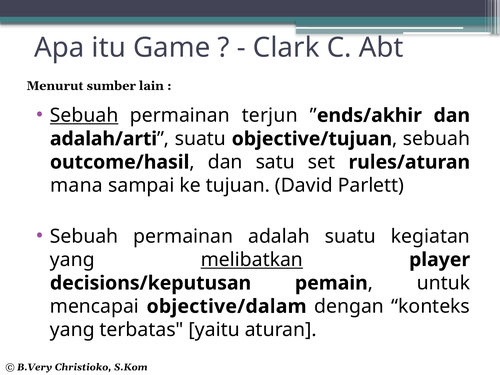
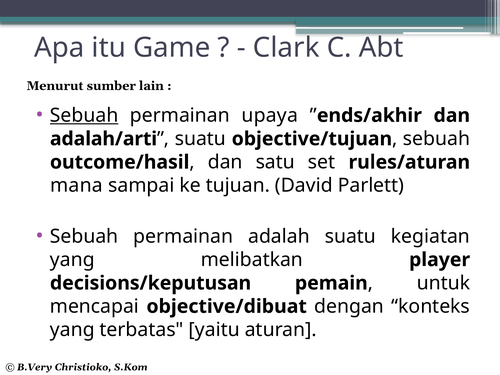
terjun: terjun -> upaya
melibatkan underline: present -> none
objective/dalam: objective/dalam -> objective/dibuat
